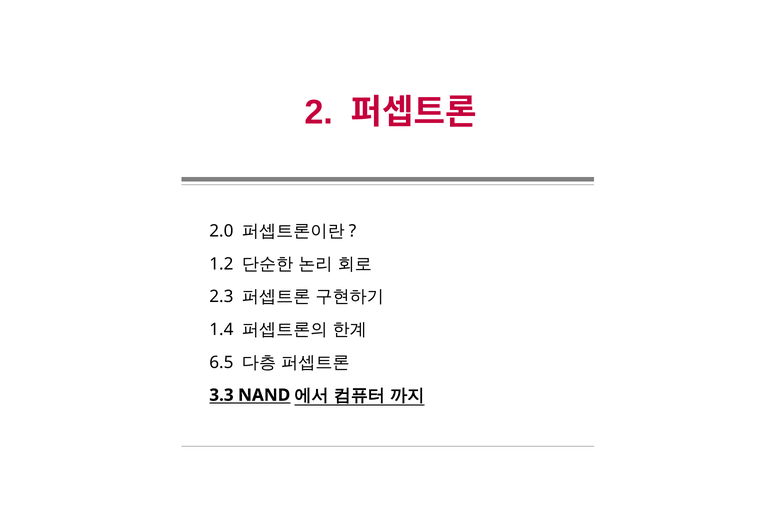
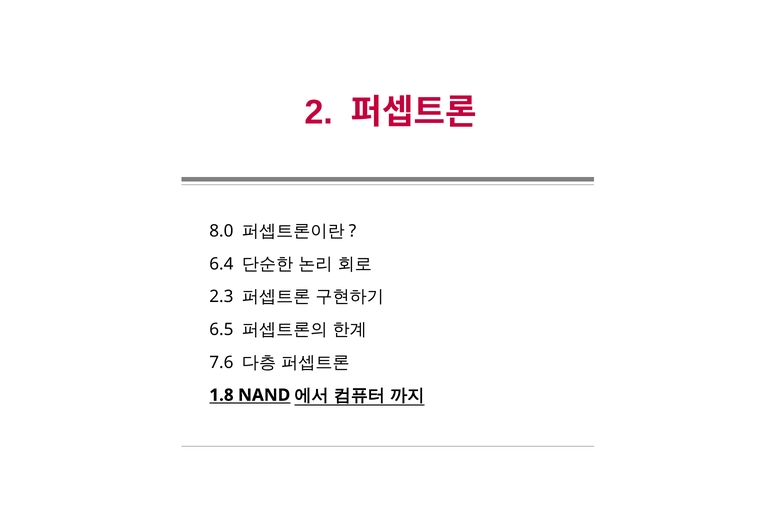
2.0: 2.0 -> 8.0
1.2: 1.2 -> 6.4
1.4: 1.4 -> 6.5
6.5: 6.5 -> 7.6
3.3: 3.3 -> 1.8
